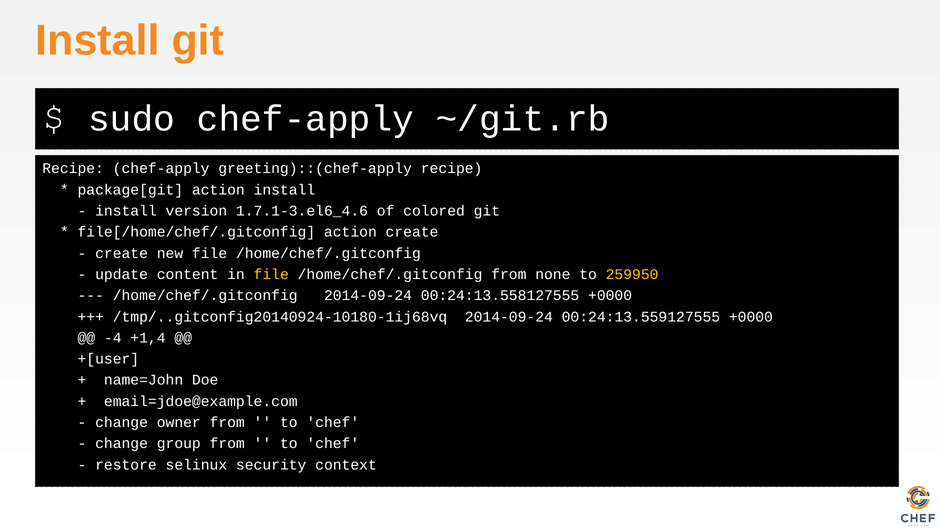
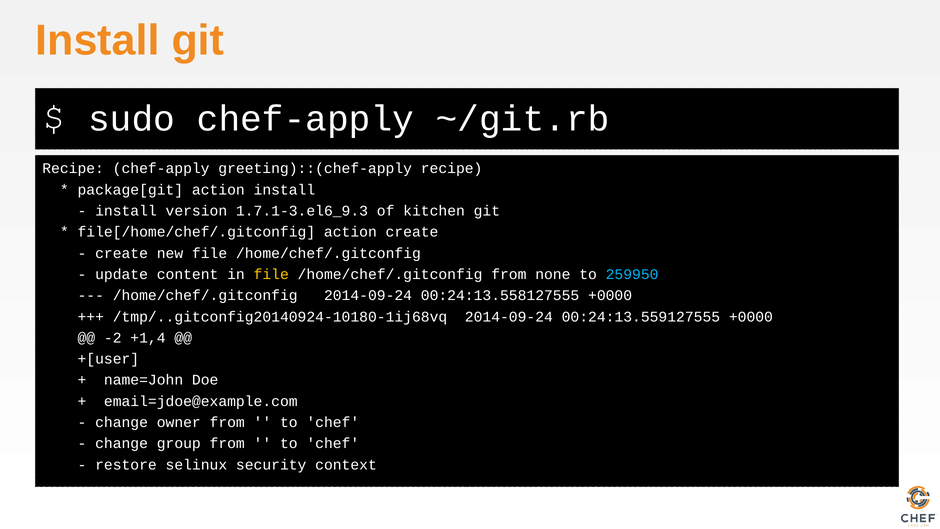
1.7.1-3.el6_4.6: 1.7.1-3.el6_4.6 -> 1.7.1-3.el6_9.3
colored: colored -> kitchen
259950 colour: yellow -> light blue
-4: -4 -> -2
